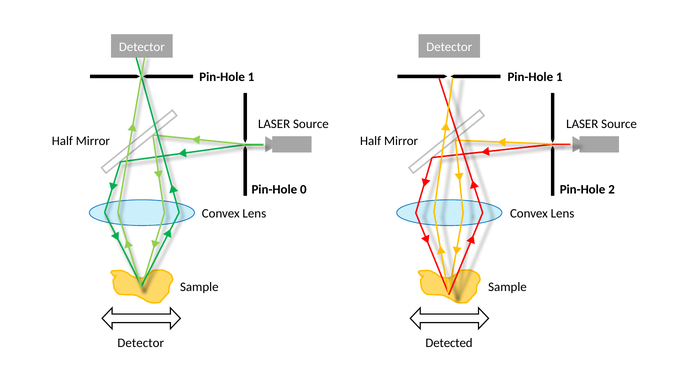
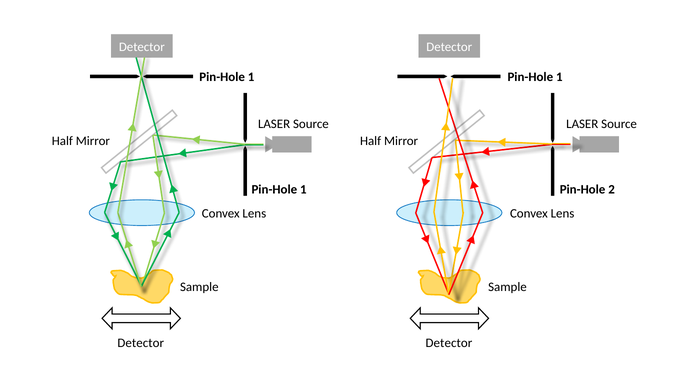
0 at (303, 190): 0 -> 1
Detected at (449, 344): Detected -> Detector
